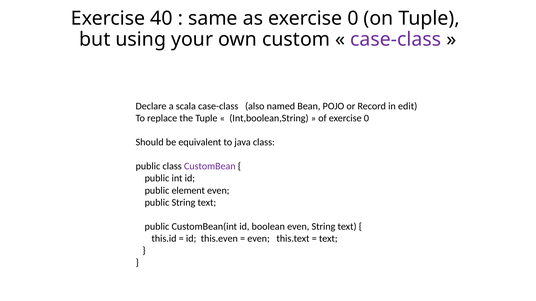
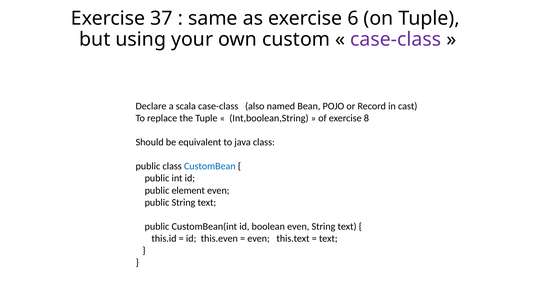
40: 40 -> 37
as exercise 0: 0 -> 6
edit: edit -> cast
of exercise 0: 0 -> 8
CustomBean colour: purple -> blue
